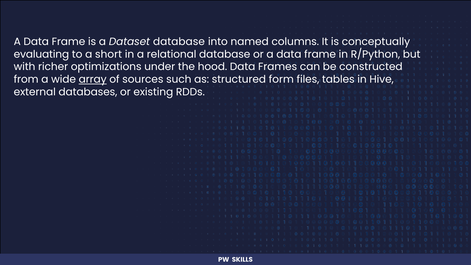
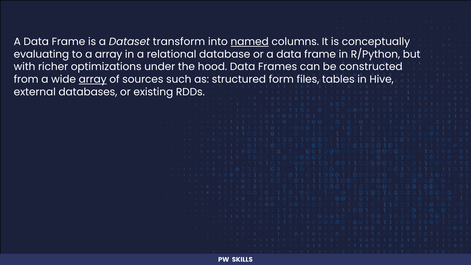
Dataset database: database -> transform
named underline: none -> present
a short: short -> array
